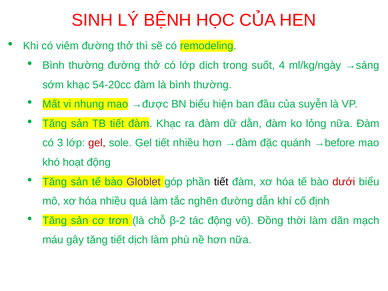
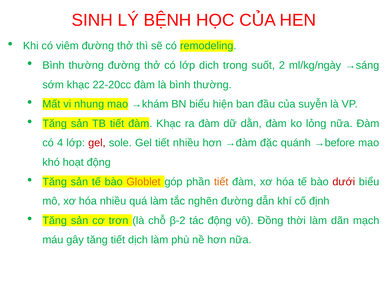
4: 4 -> 2
54-20cc: 54-20cc -> 22-20cc
→được: →được -> →khám
3: 3 -> 4
Globlet colour: purple -> orange
tiết at (221, 182) colour: black -> orange
